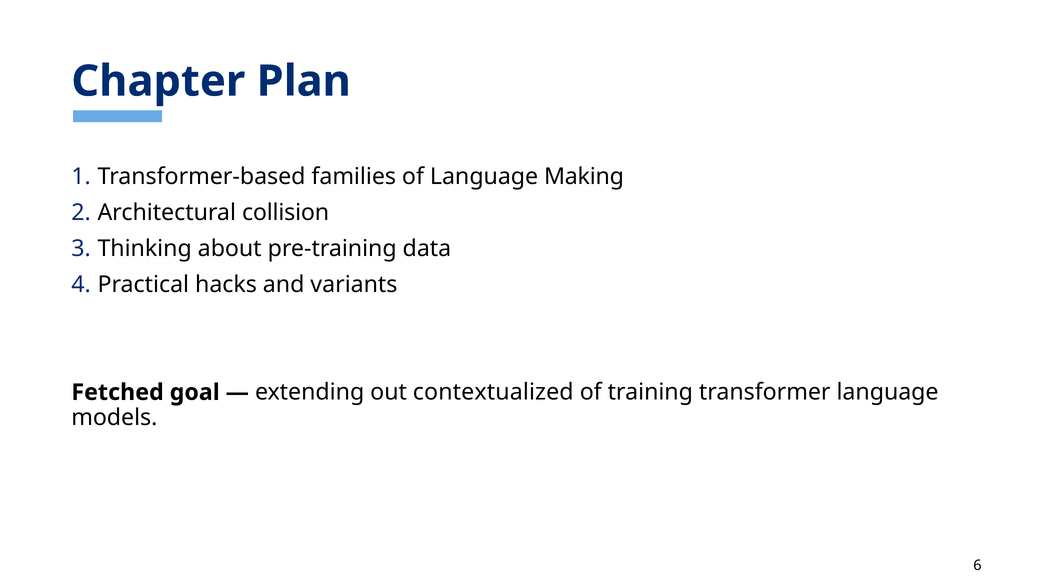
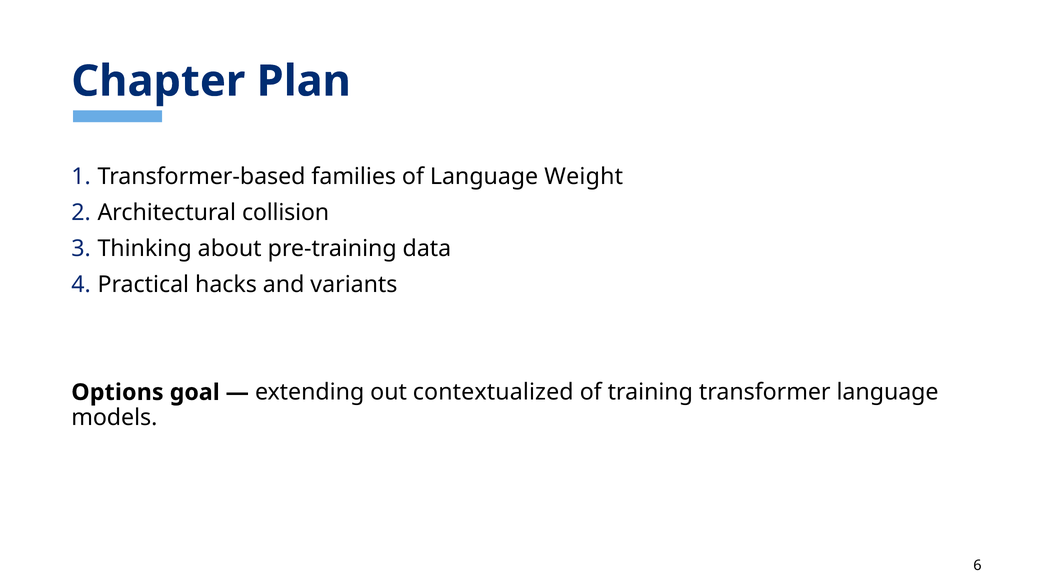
Making: Making -> Weight
Fetched: Fetched -> Options
